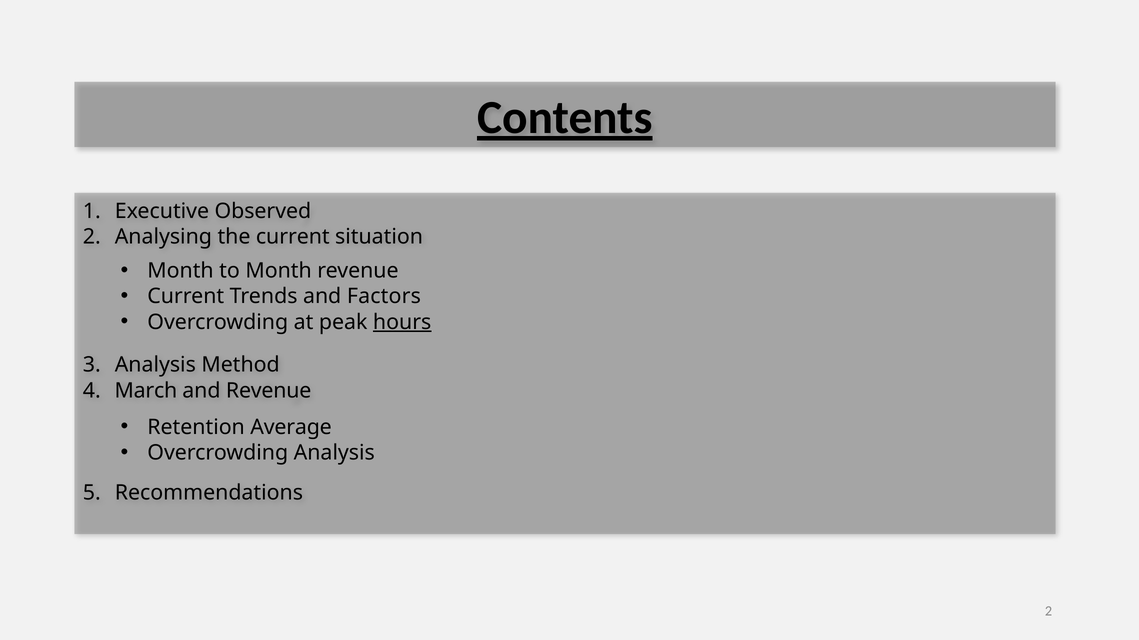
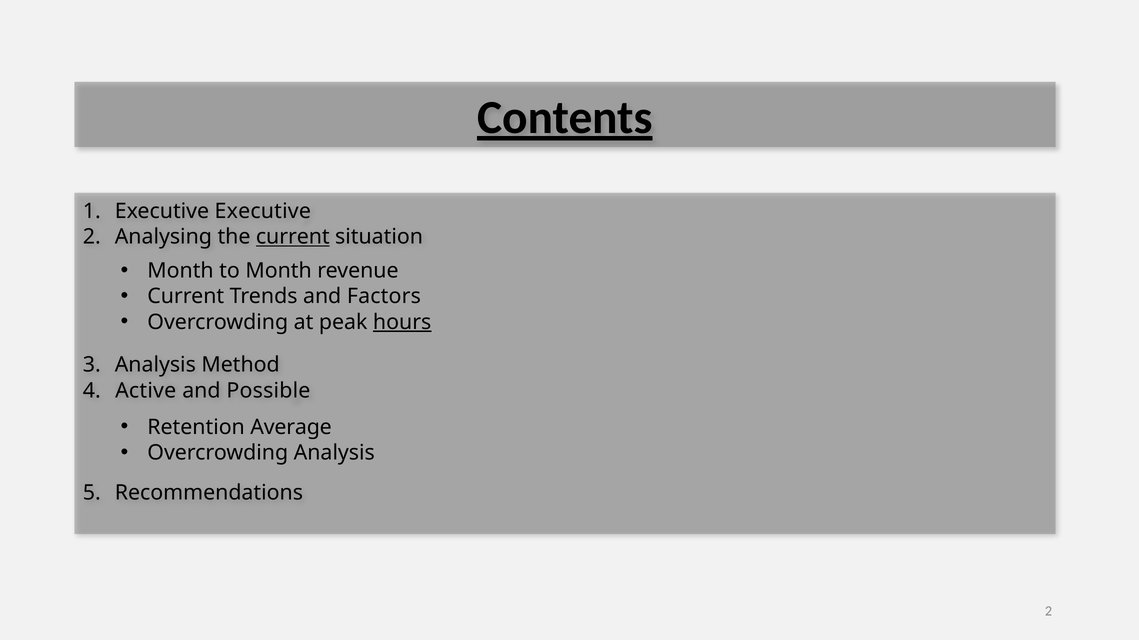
Executive Observed: Observed -> Executive
current at (293, 237) underline: none -> present
March: March -> Active
and Revenue: Revenue -> Possible
